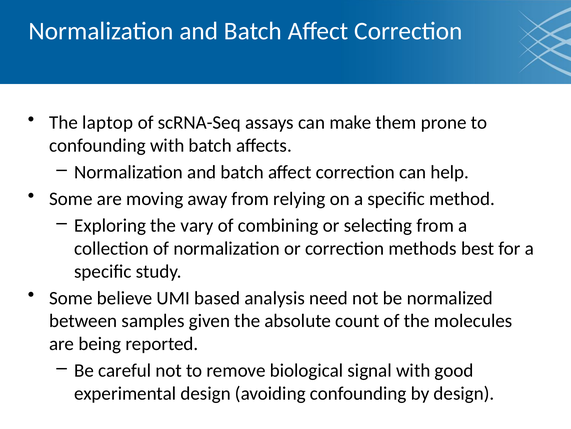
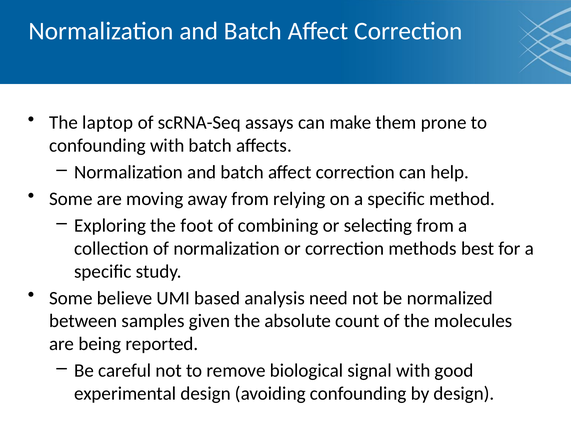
vary: vary -> foot
